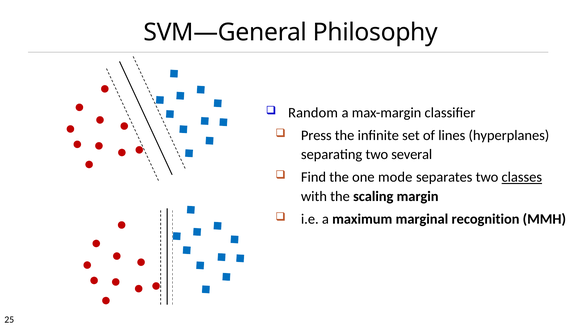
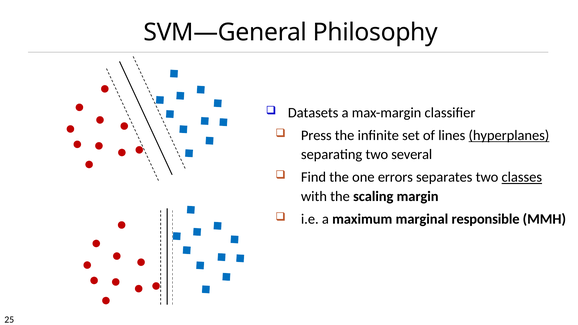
Random: Random -> Datasets
hyperplanes underline: none -> present
mode: mode -> errors
recognition: recognition -> responsible
